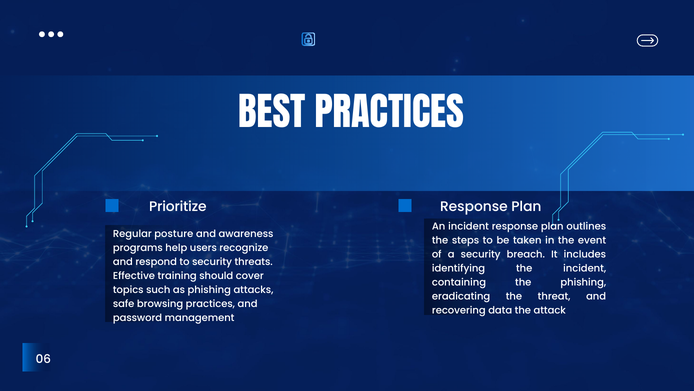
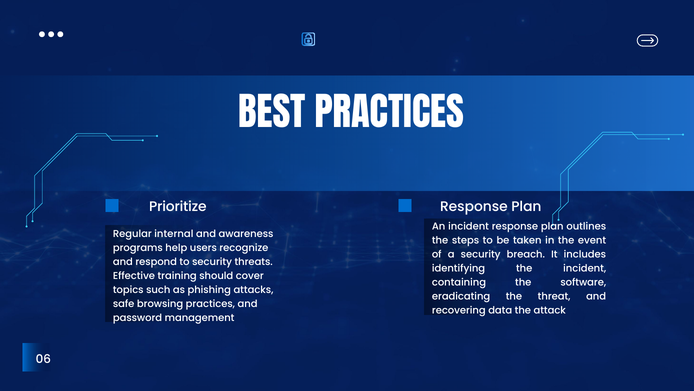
posture: posture -> internal
the phishing: phishing -> software
